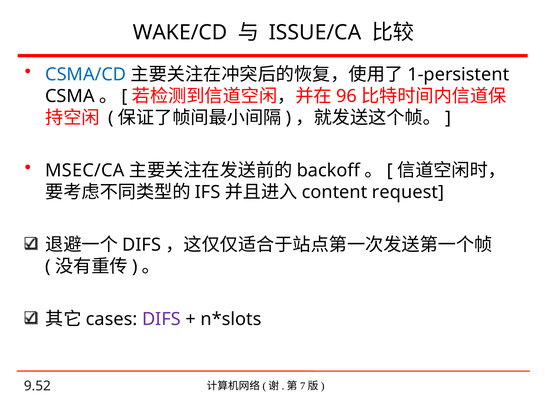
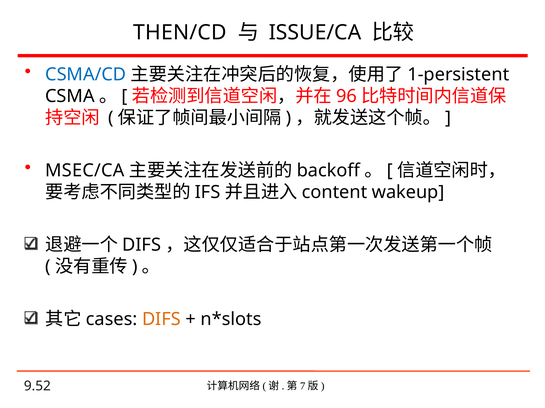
WAKE/CD: WAKE/CD -> THEN/CD
request: request -> wakeup
DIFS at (161, 320) colour: purple -> orange
